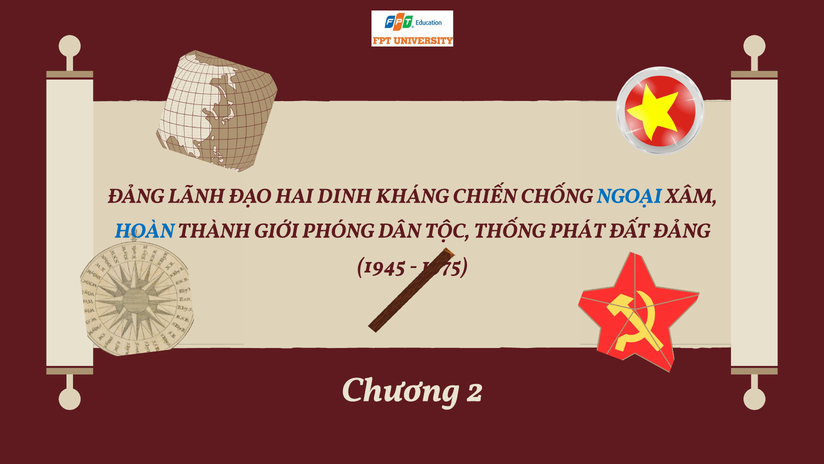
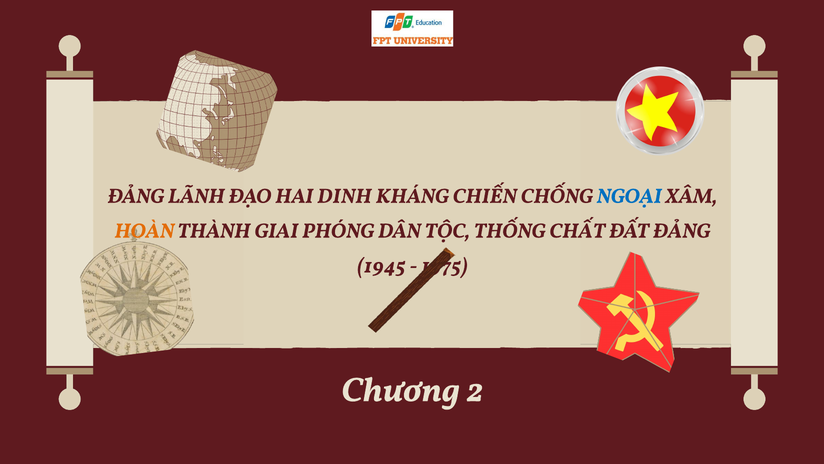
HOÀN colour: blue -> orange
GIỚI: GIỚI -> GIAI
PHÁT: PHÁT -> CHẤT
